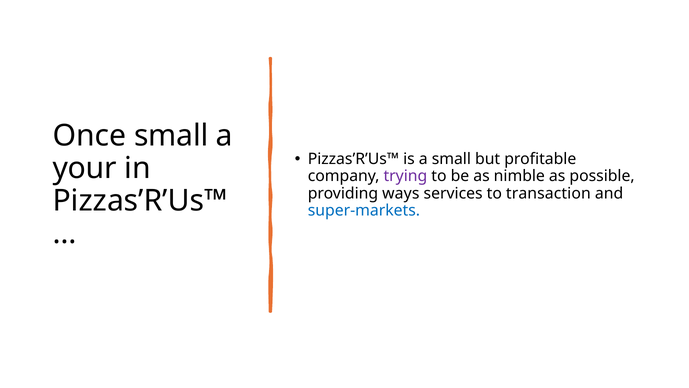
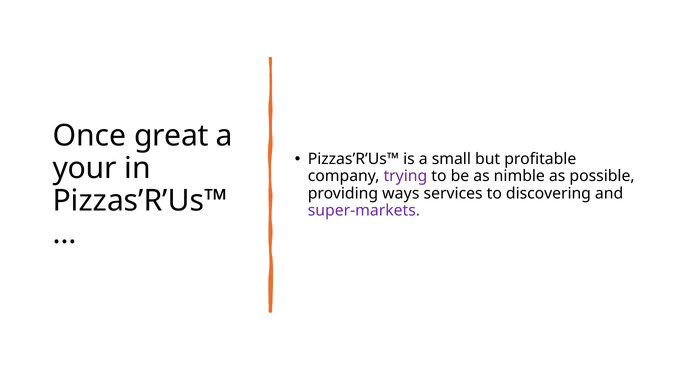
Once small: small -> great
transaction: transaction -> discovering
super-markets colour: blue -> purple
